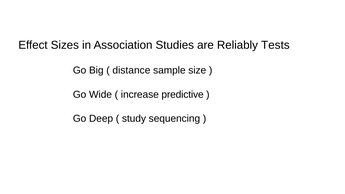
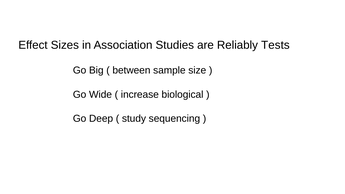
distance: distance -> between
predictive: predictive -> biological
